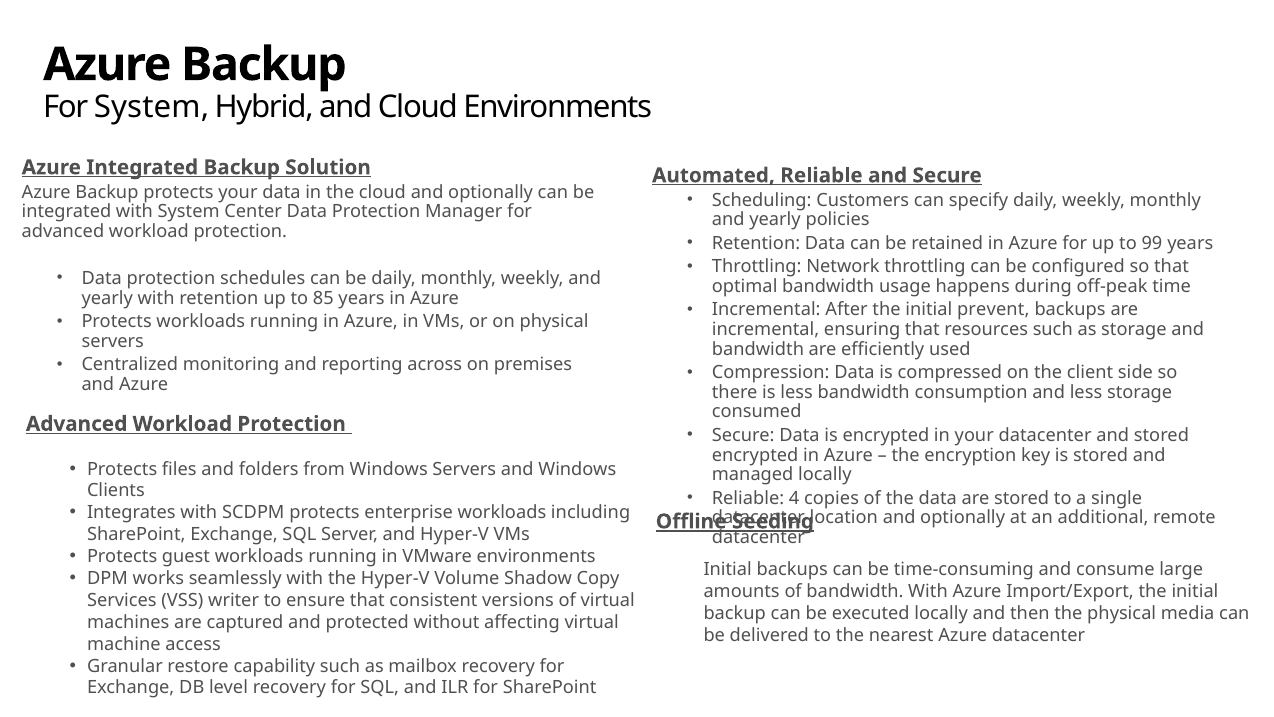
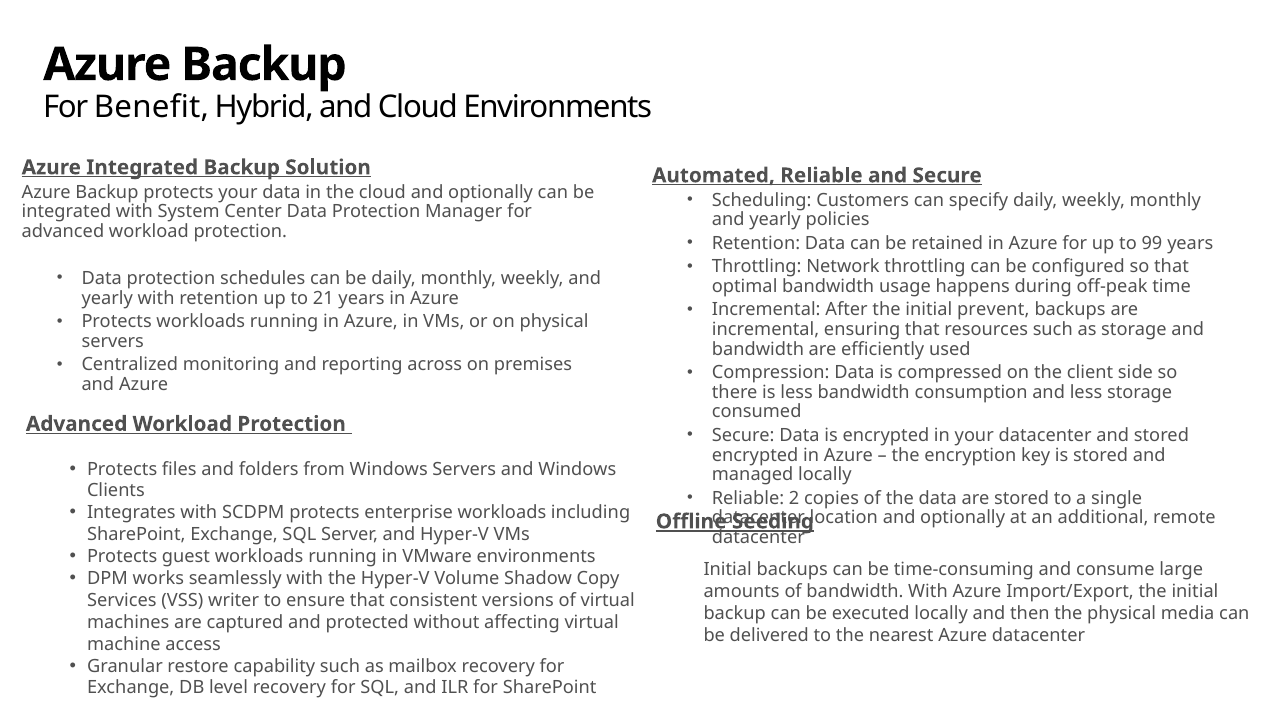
For System: System -> Benefit
85: 85 -> 21
4: 4 -> 2
